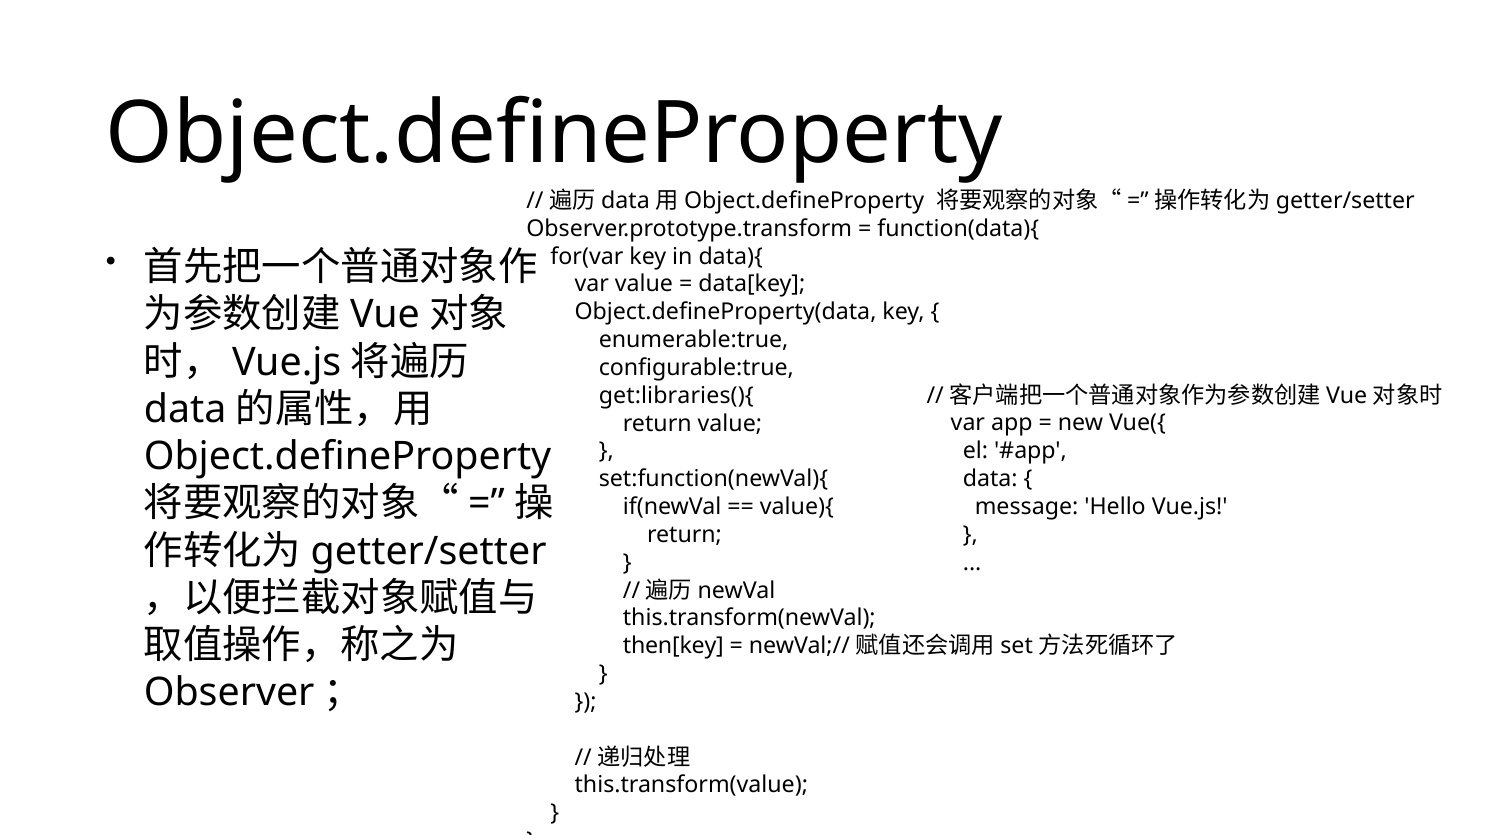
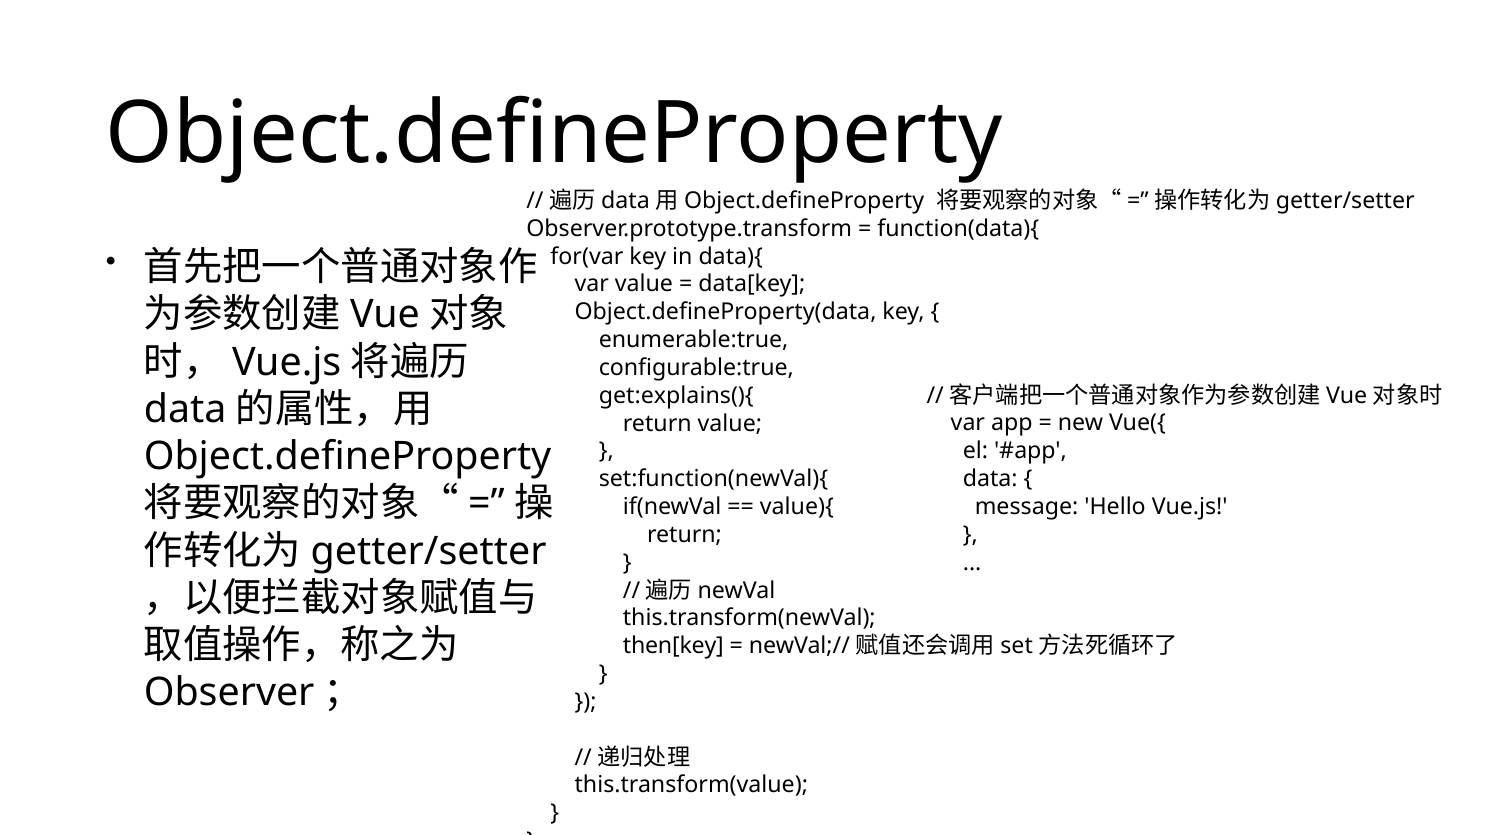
get:libraries(){: get:libraries(){ -> get:explains(){
